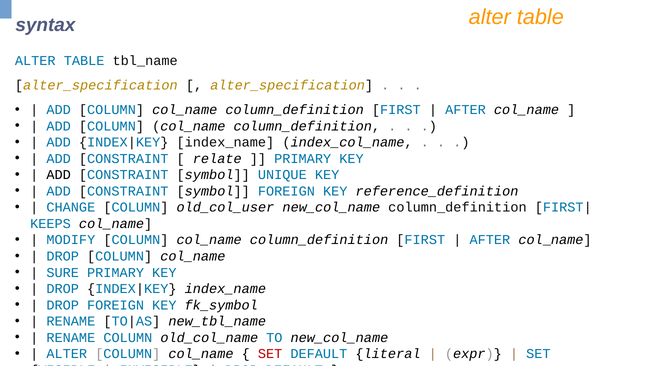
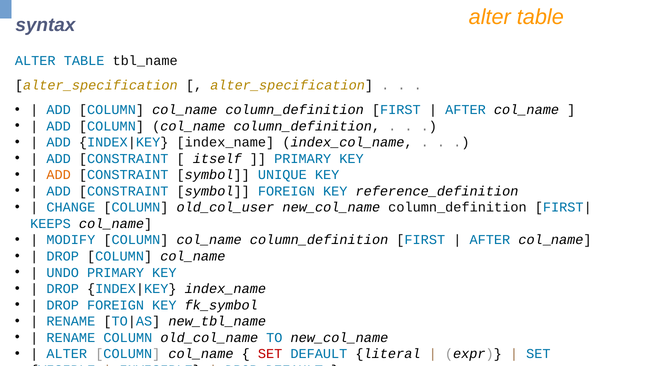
relate: relate -> itself
ADD at (59, 175) colour: black -> orange
SURE: SURE -> UNDO
